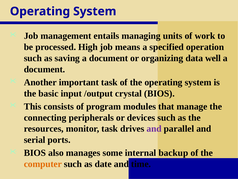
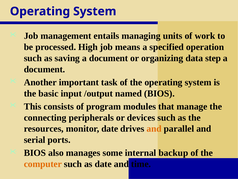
well: well -> step
crystal: crystal -> named
monitor task: task -> date
and at (154, 128) colour: purple -> orange
